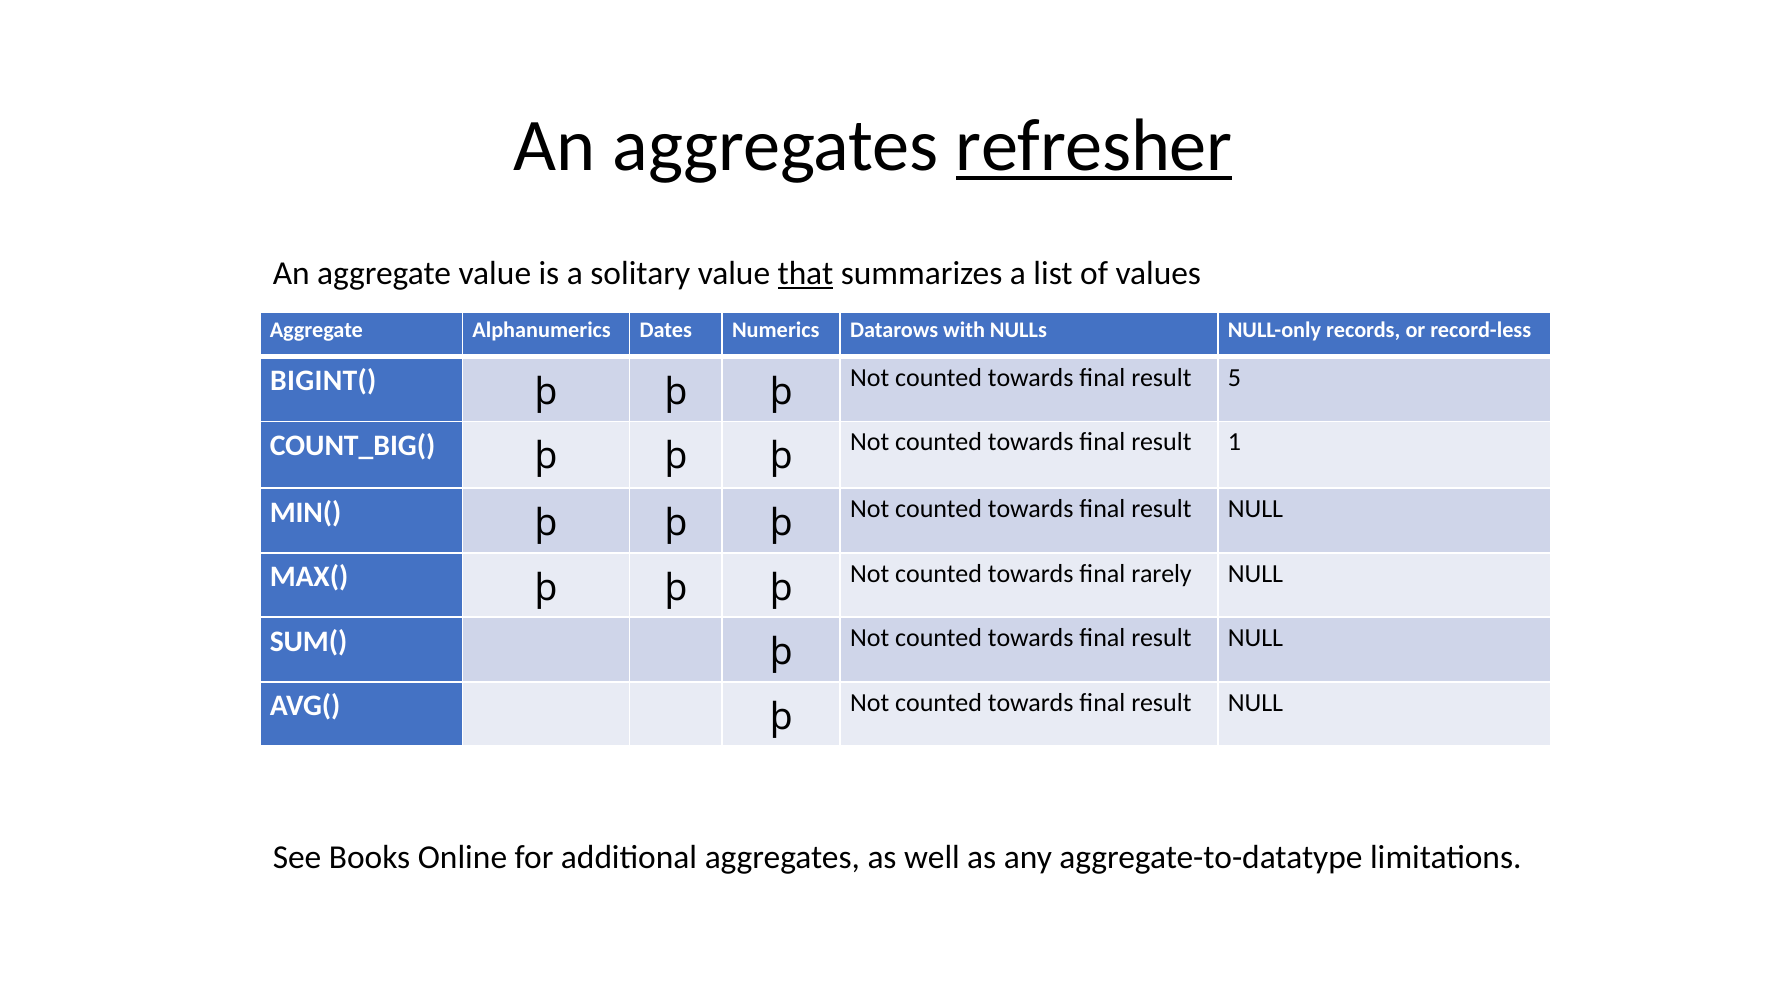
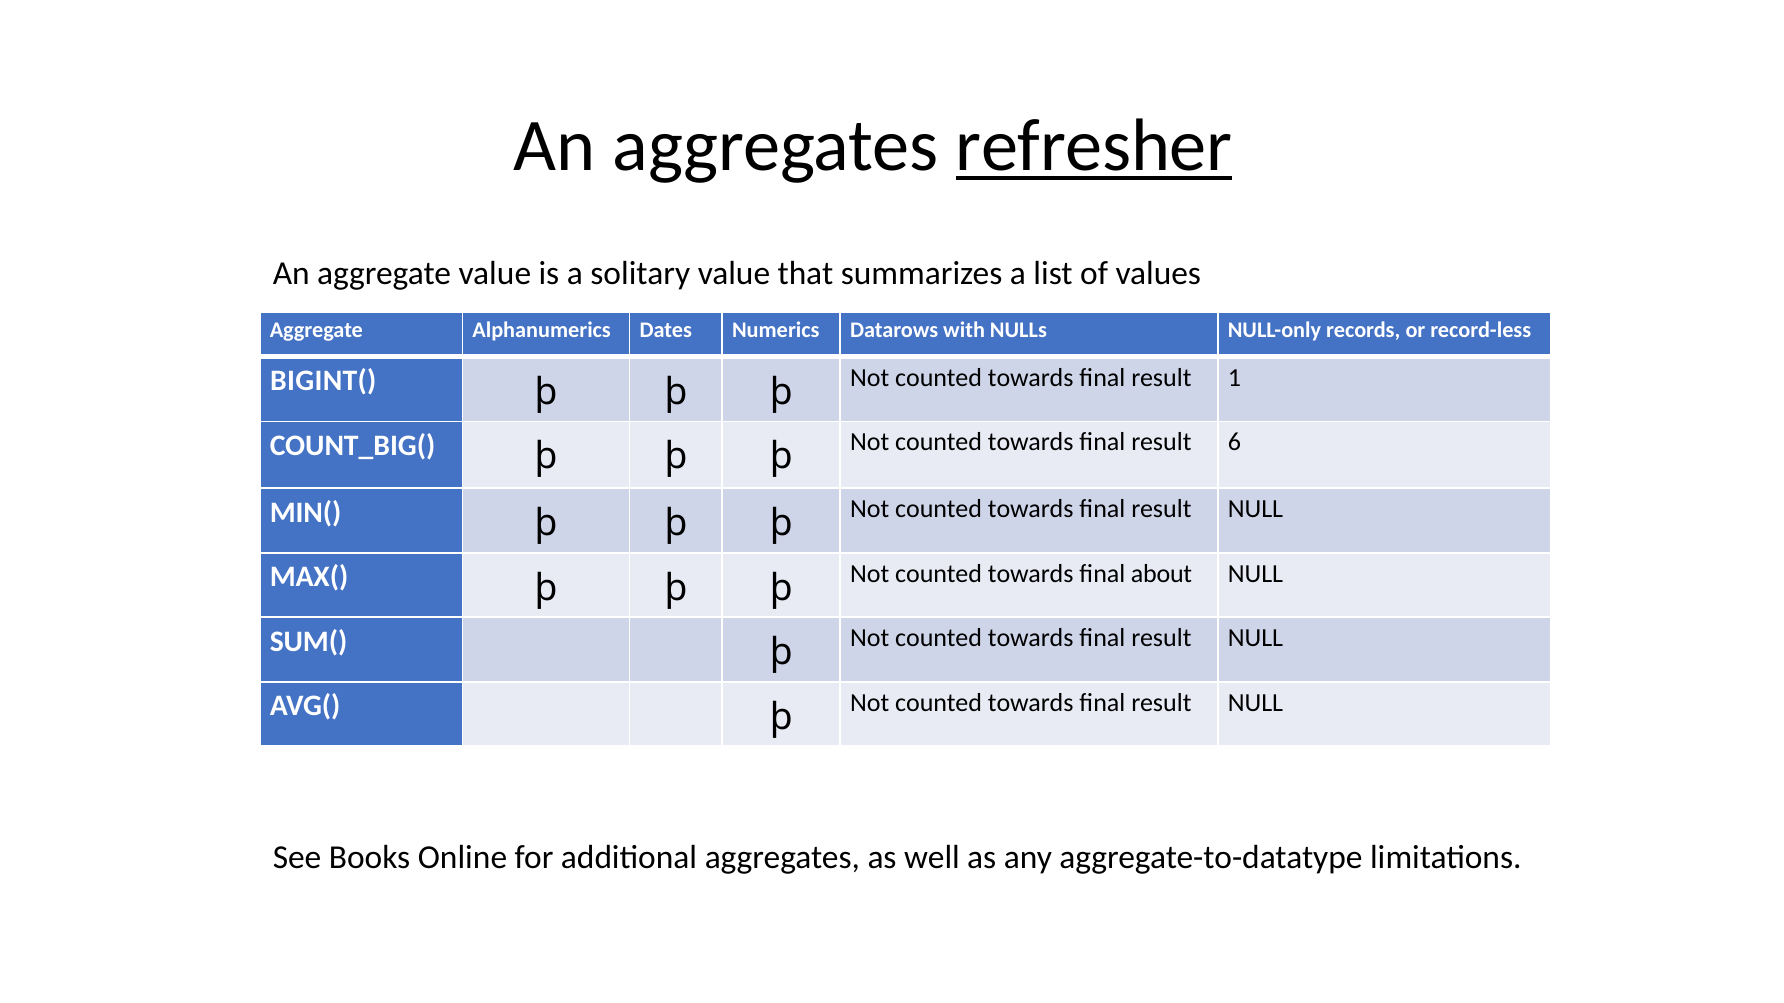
that underline: present -> none
5: 5 -> 1
1: 1 -> 6
rarely: rarely -> about
